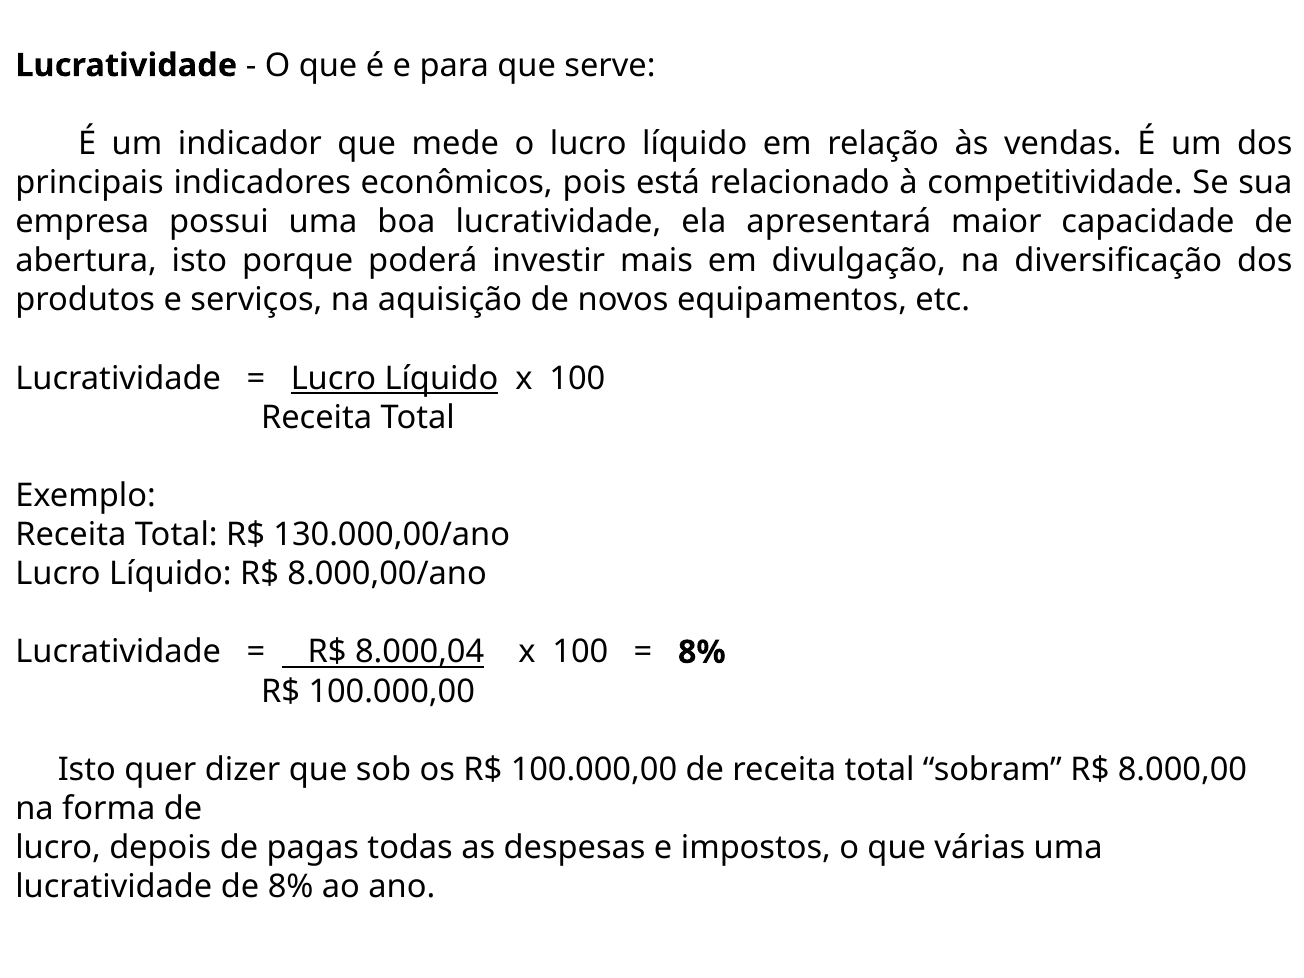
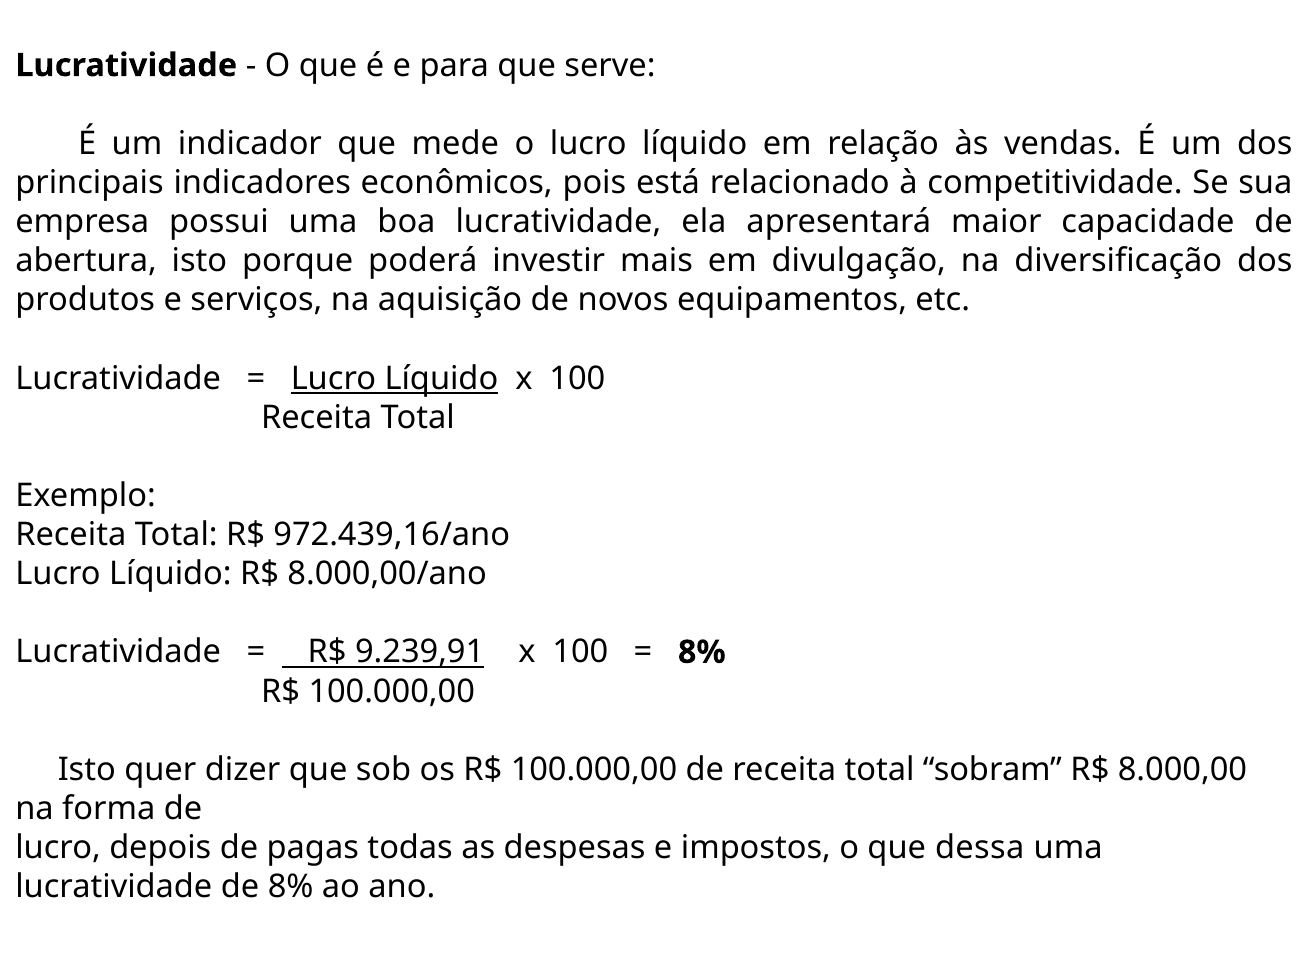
130.000,00/ano: 130.000,00/ano -> 972.439,16/ano
8.000,04: 8.000,04 -> 9.239,91
várias: várias -> dessa
